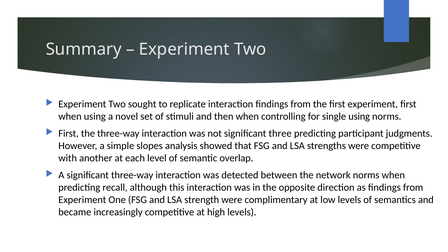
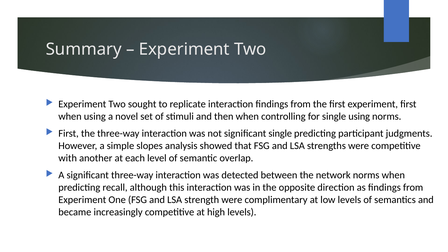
significant three: three -> single
